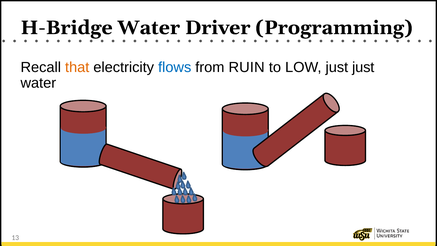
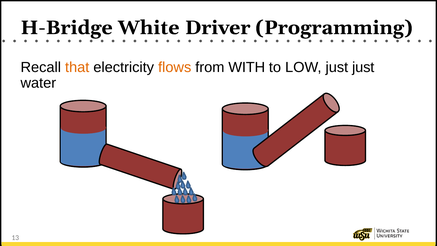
H-Bridge Water: Water -> White
flows colour: blue -> orange
RUIN: RUIN -> WITH
